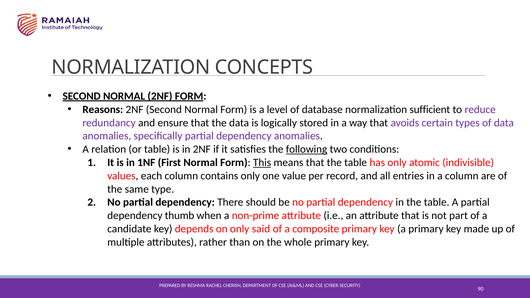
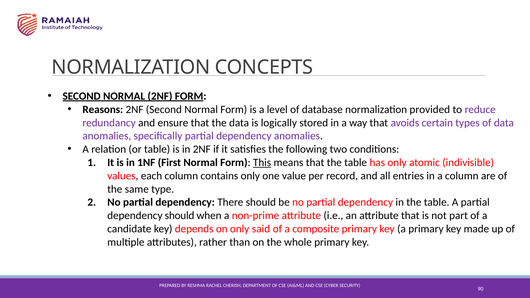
sufficient: sufficient -> provided
following underline: present -> none
dependency thumb: thumb -> should
